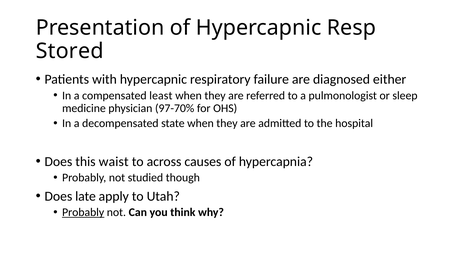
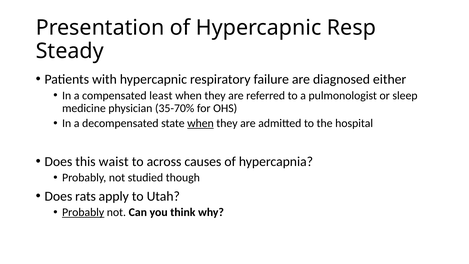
Stored: Stored -> Steady
97-70%: 97-70% -> 35-70%
when at (201, 123) underline: none -> present
late: late -> rats
